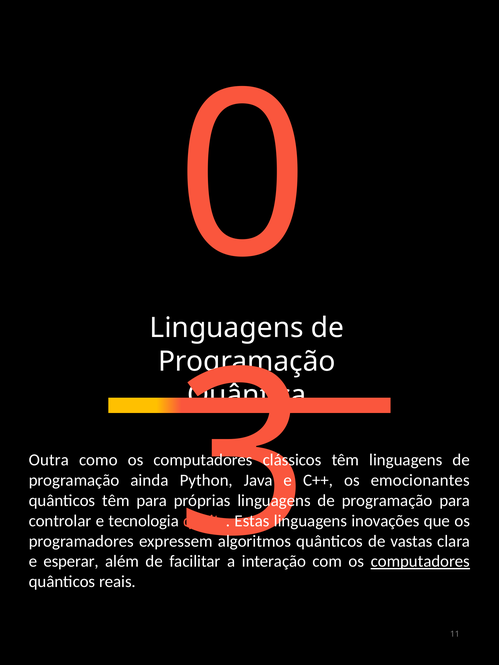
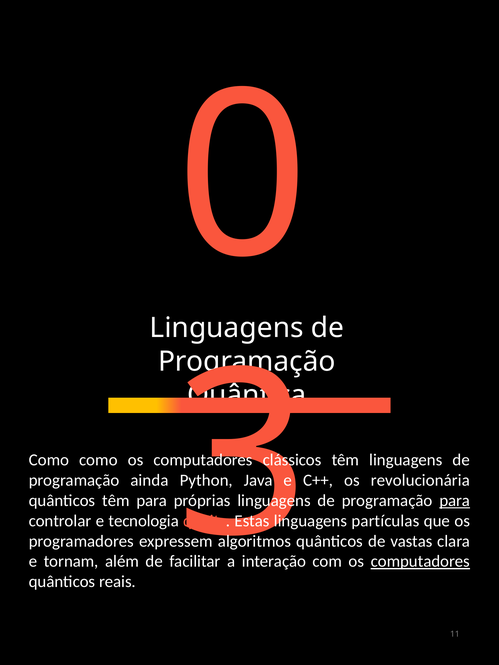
Outra at (49, 460): Outra -> Como
emocionantes: emocionantes -> revolucionária
para at (455, 501) underline: none -> present
inovações: inovações -> partículas
esperar: esperar -> tornam
